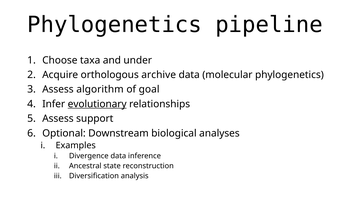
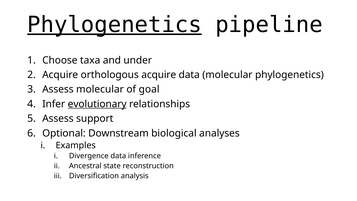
Phylogenetics at (115, 25) underline: none -> present
orthologous archive: archive -> acquire
Assess algorithm: algorithm -> molecular
